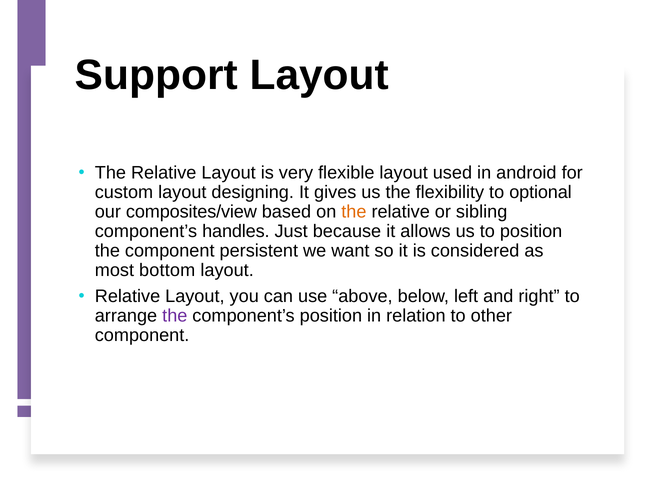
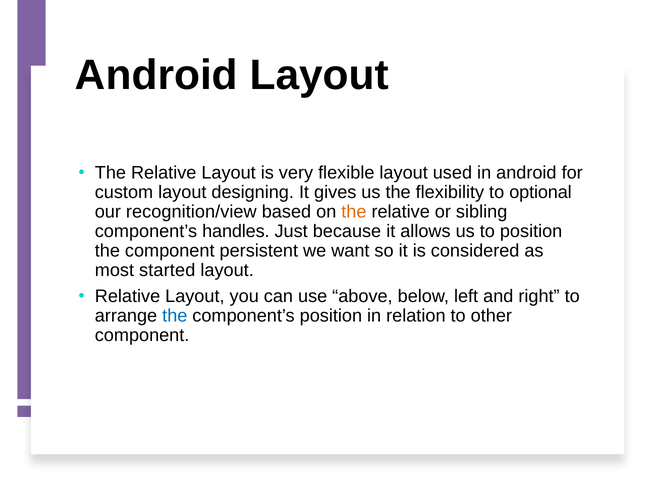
Support at (156, 75): Support -> Android
composites/view: composites/view -> recognition/view
bottom: bottom -> started
the at (175, 316) colour: purple -> blue
